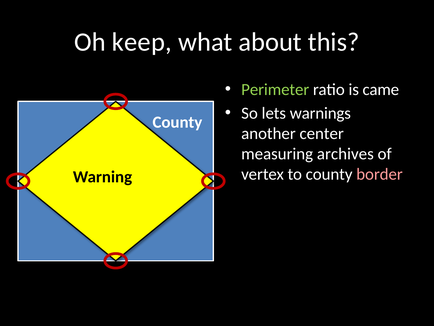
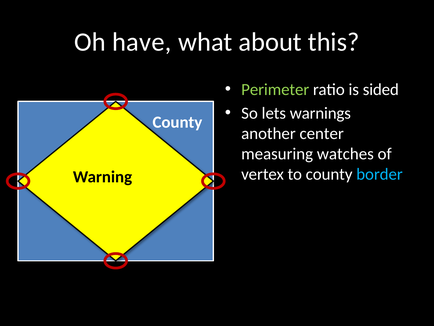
keep: keep -> have
came: came -> sided
archives: archives -> watches
border colour: pink -> light blue
